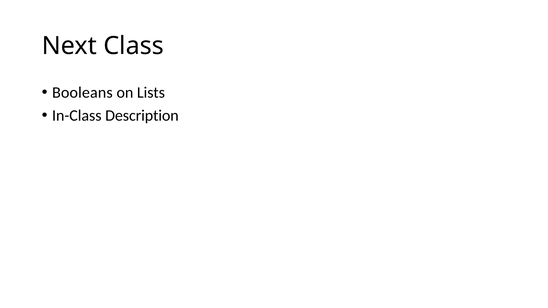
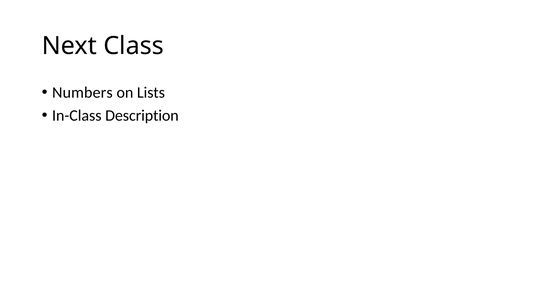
Booleans: Booleans -> Numbers
